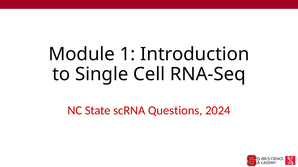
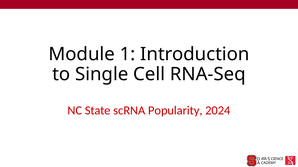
Questions: Questions -> Popularity
